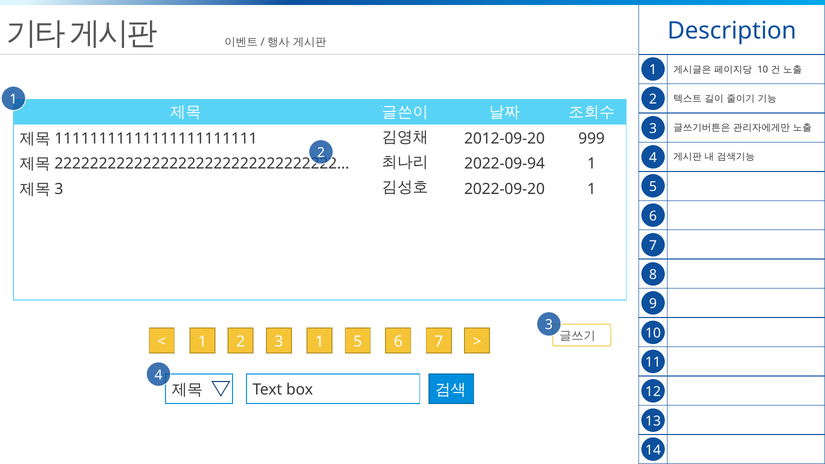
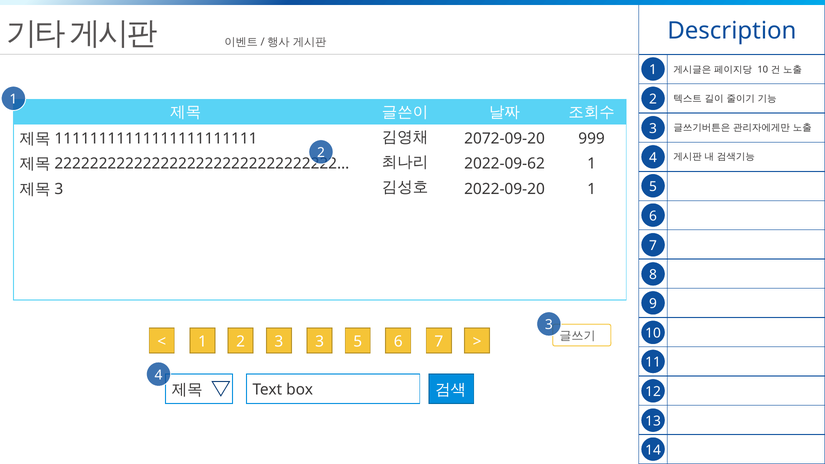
2012-09-20: 2012-09-20 -> 2072-09-20
2022-09-94: 2022-09-94 -> 2022-09-62
3 1: 1 -> 3
